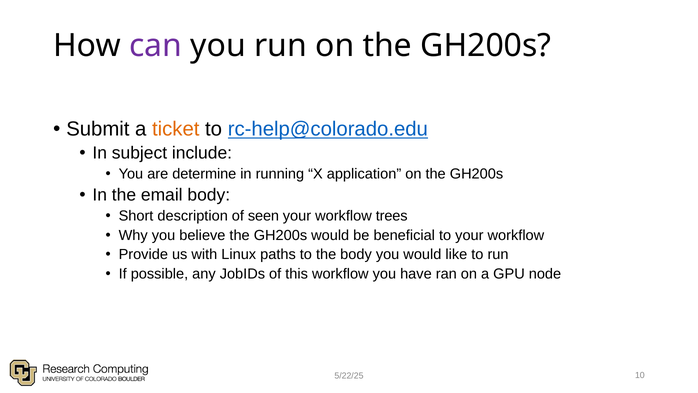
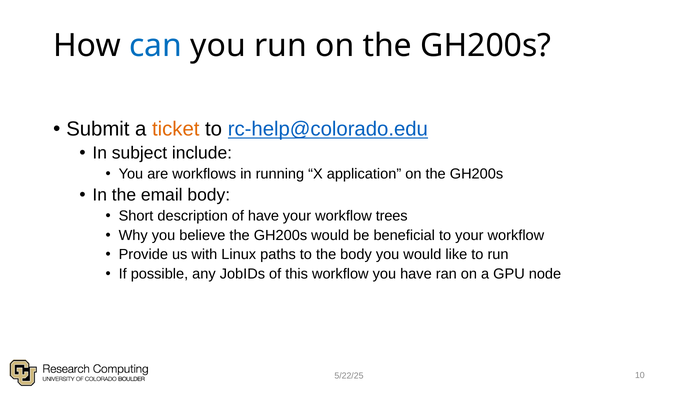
can colour: purple -> blue
determine: determine -> workflows
of seen: seen -> have
